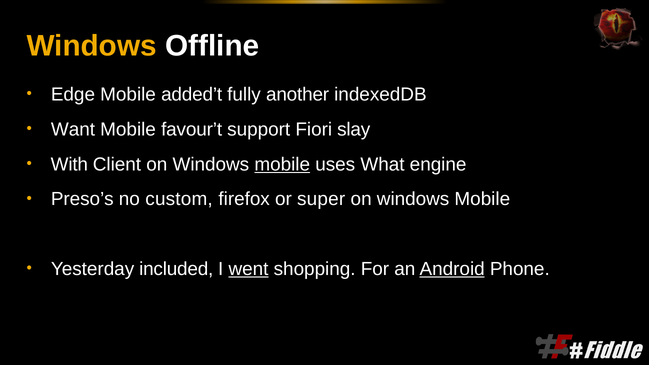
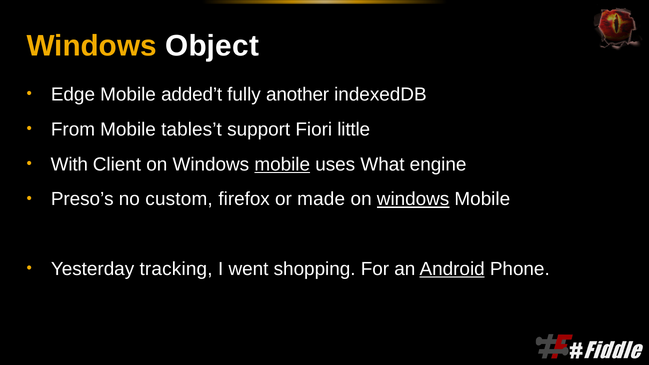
Offline: Offline -> Object
Want: Want -> From
favour’t: favour’t -> tables’t
slay: slay -> little
super: super -> made
windows at (413, 199) underline: none -> present
included: included -> tracking
went underline: present -> none
